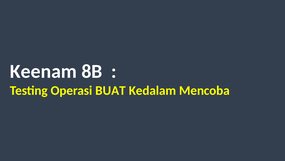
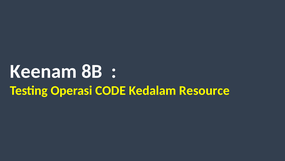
BUAT: BUAT -> CODE
Mencoba: Mencoba -> Resource
